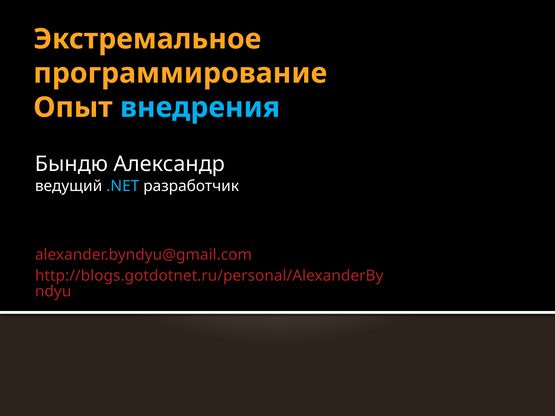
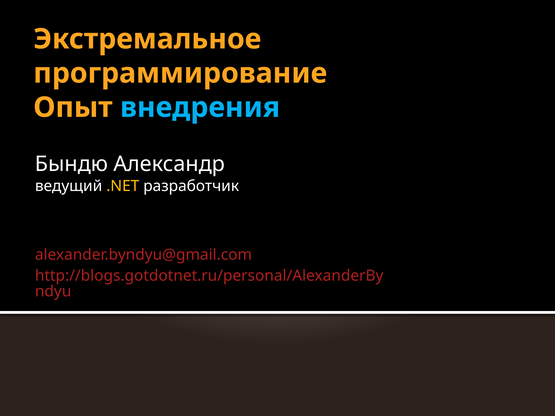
.NET colour: light blue -> yellow
